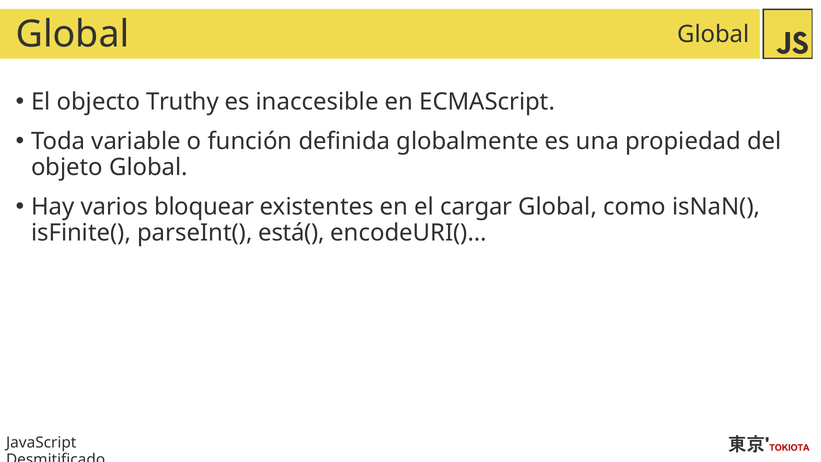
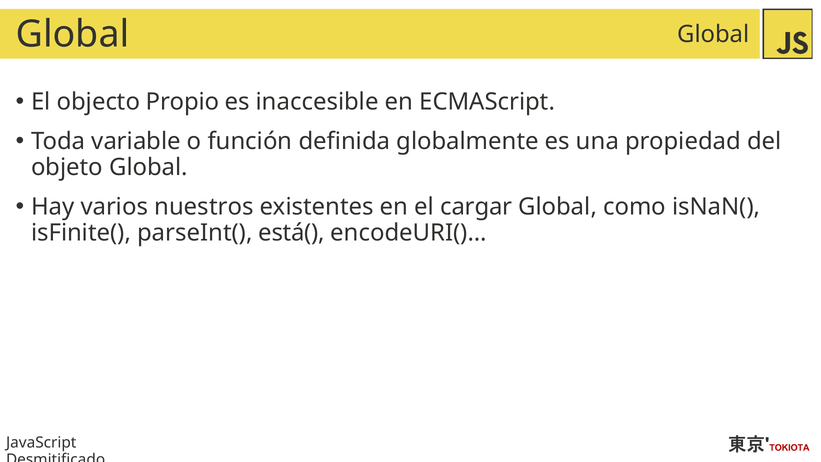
Truthy: Truthy -> Propio
bloquear: bloquear -> nuestros
